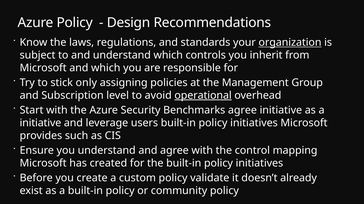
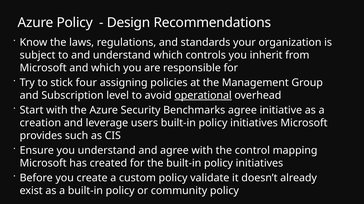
organization underline: present -> none
only: only -> four
initiative at (40, 123): initiative -> creation
